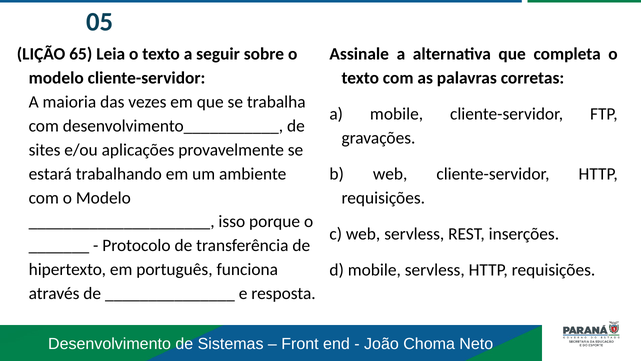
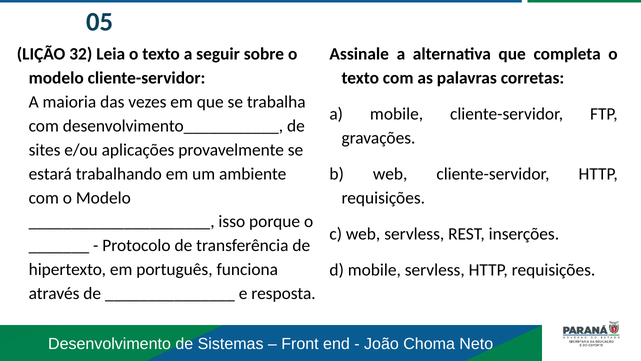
65: 65 -> 32
